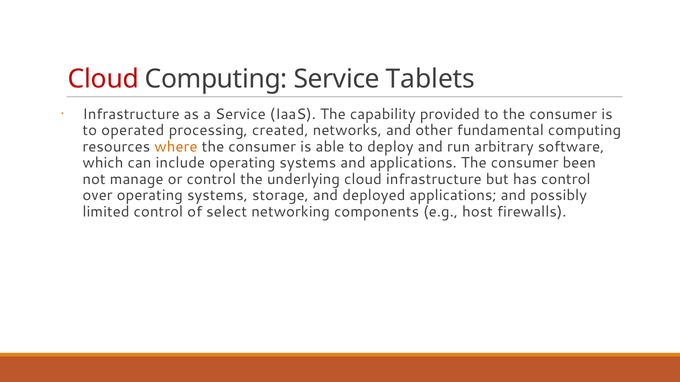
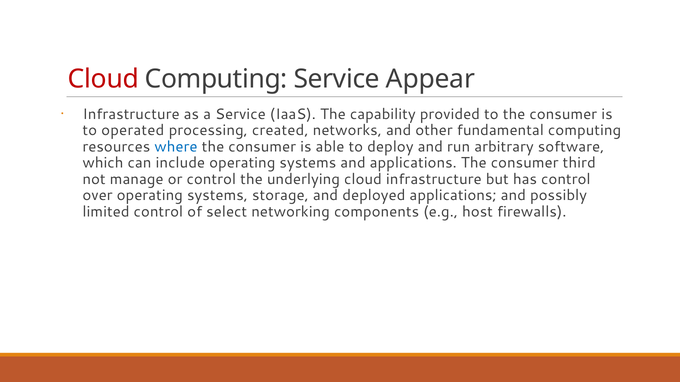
Tablets: Tablets -> Appear
where colour: orange -> blue
been: been -> third
